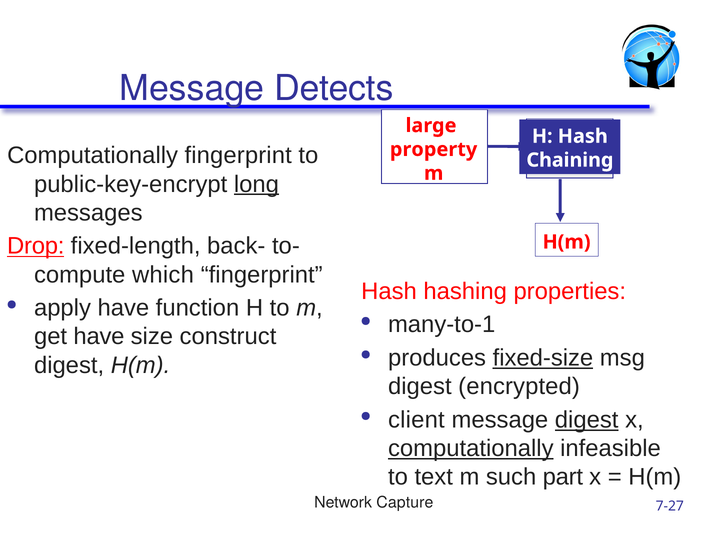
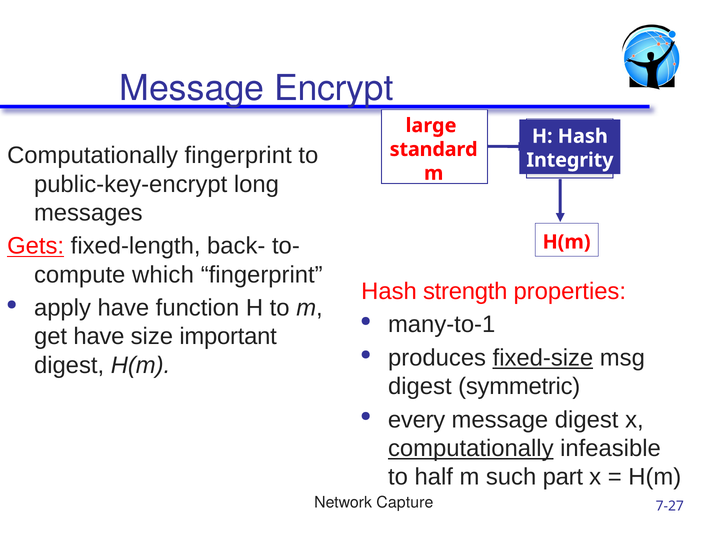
Detects: Detects -> Encrypt
property: property -> standard
Chaining: Chaining -> Integrity
long underline: present -> none
Drop: Drop -> Gets
hashing: hashing -> strength
construct: construct -> important
encrypted: encrypted -> symmetric
client: client -> every
digest at (587, 420) underline: present -> none
text: text -> half
